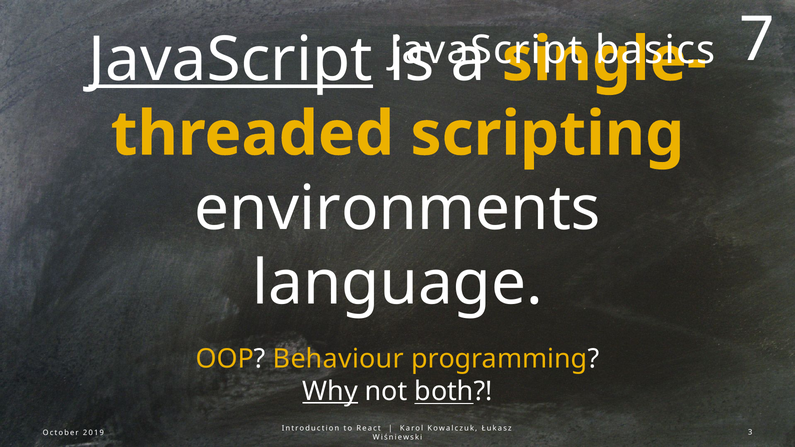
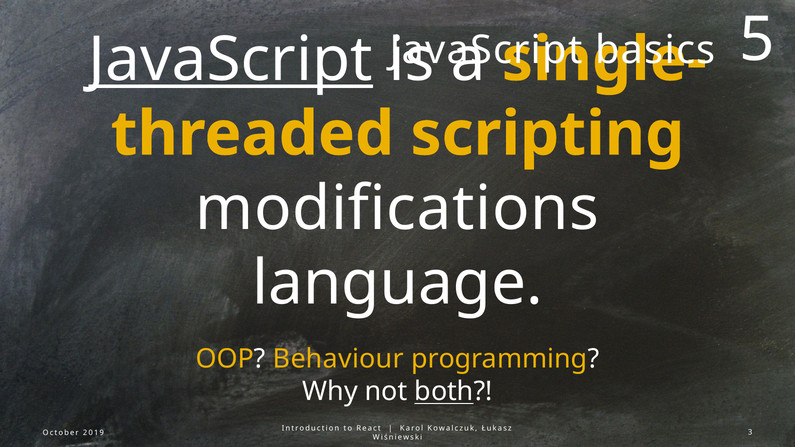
7: 7 -> 5
environments: environments -> modifications
Why underline: present -> none
